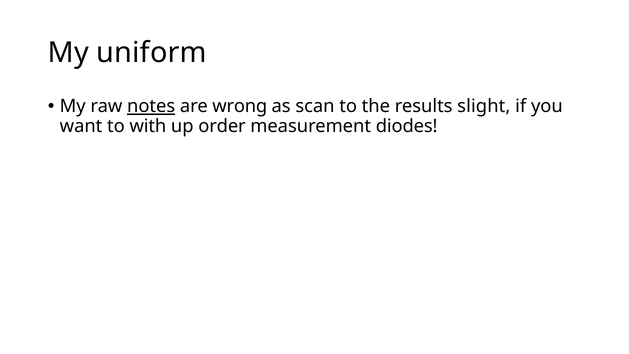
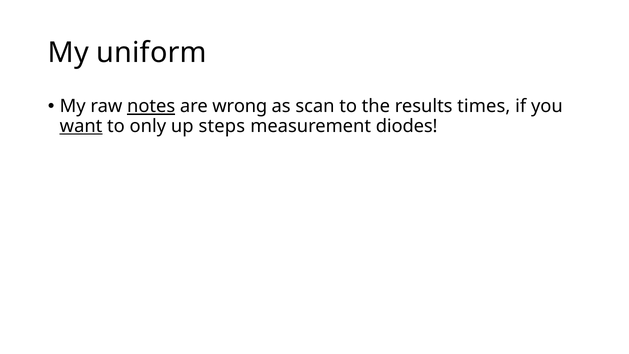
slight: slight -> times
want underline: none -> present
with: with -> only
order: order -> steps
